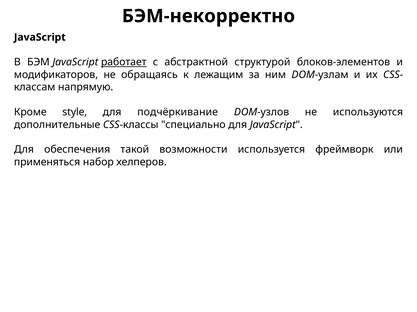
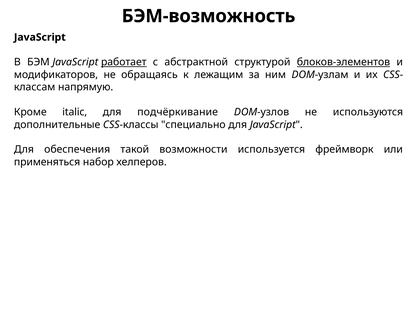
БЭМ-некорректно: БЭМ-некорректно -> БЭМ-возможность
блоков-элементов underline: none -> present
style: style -> italic
